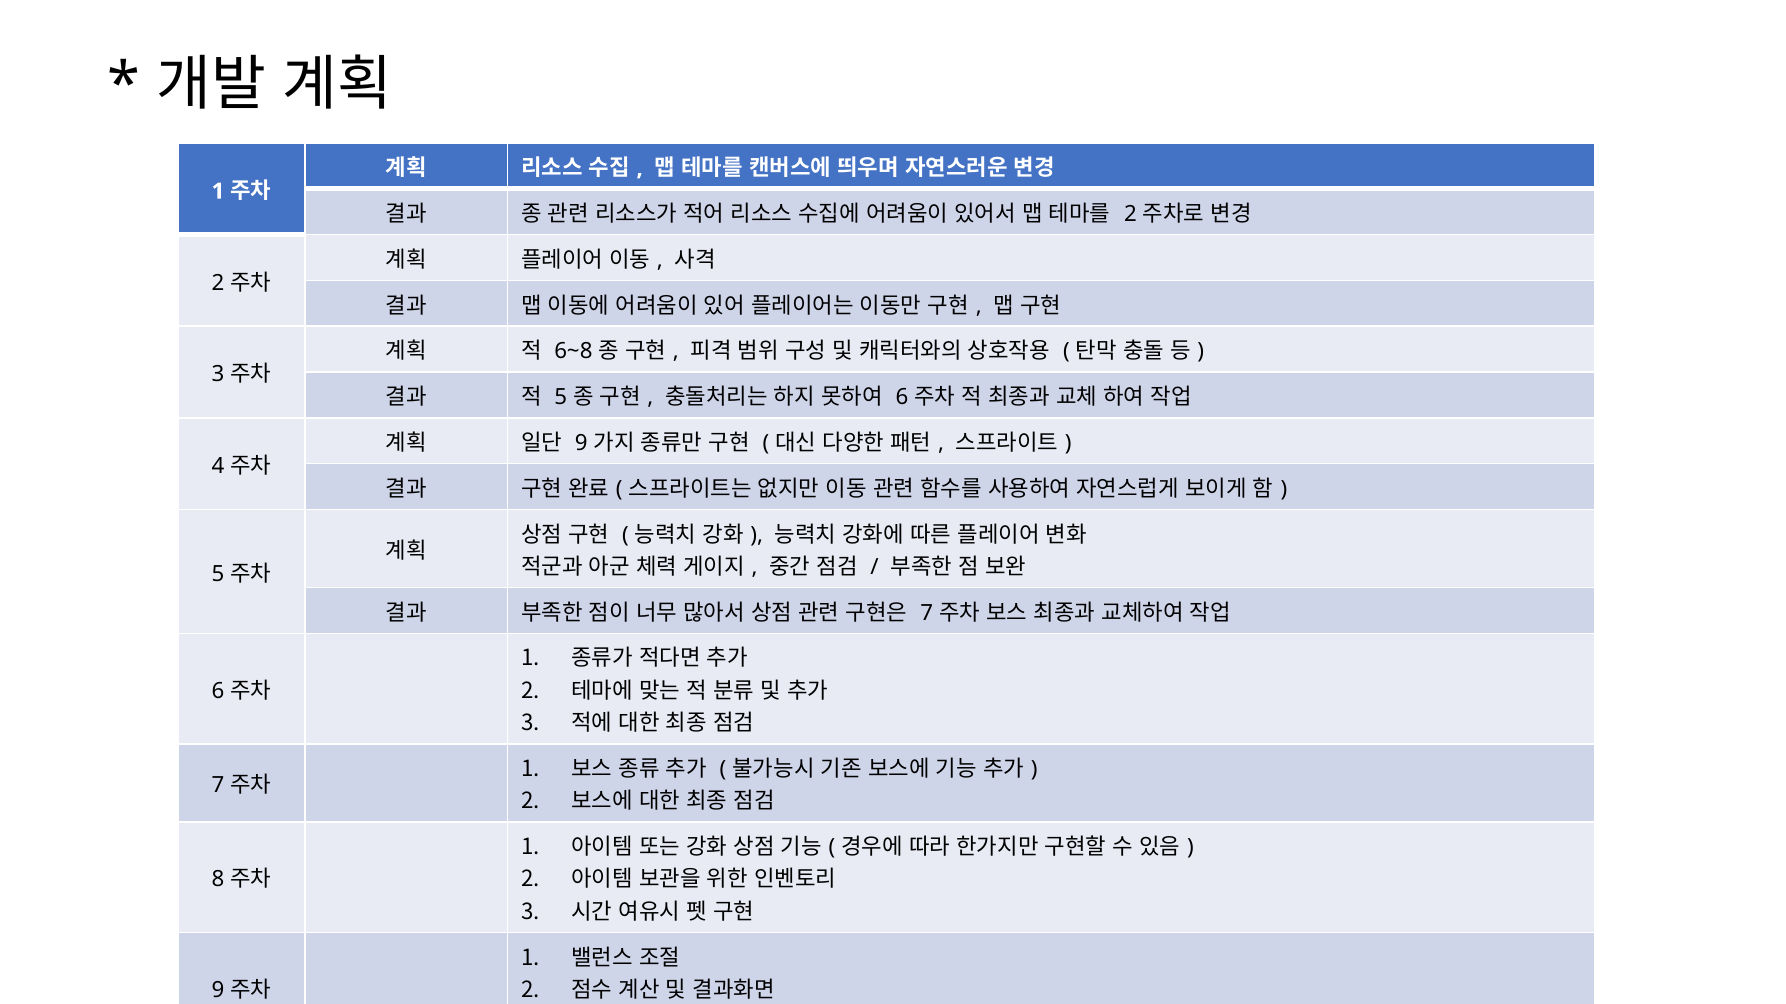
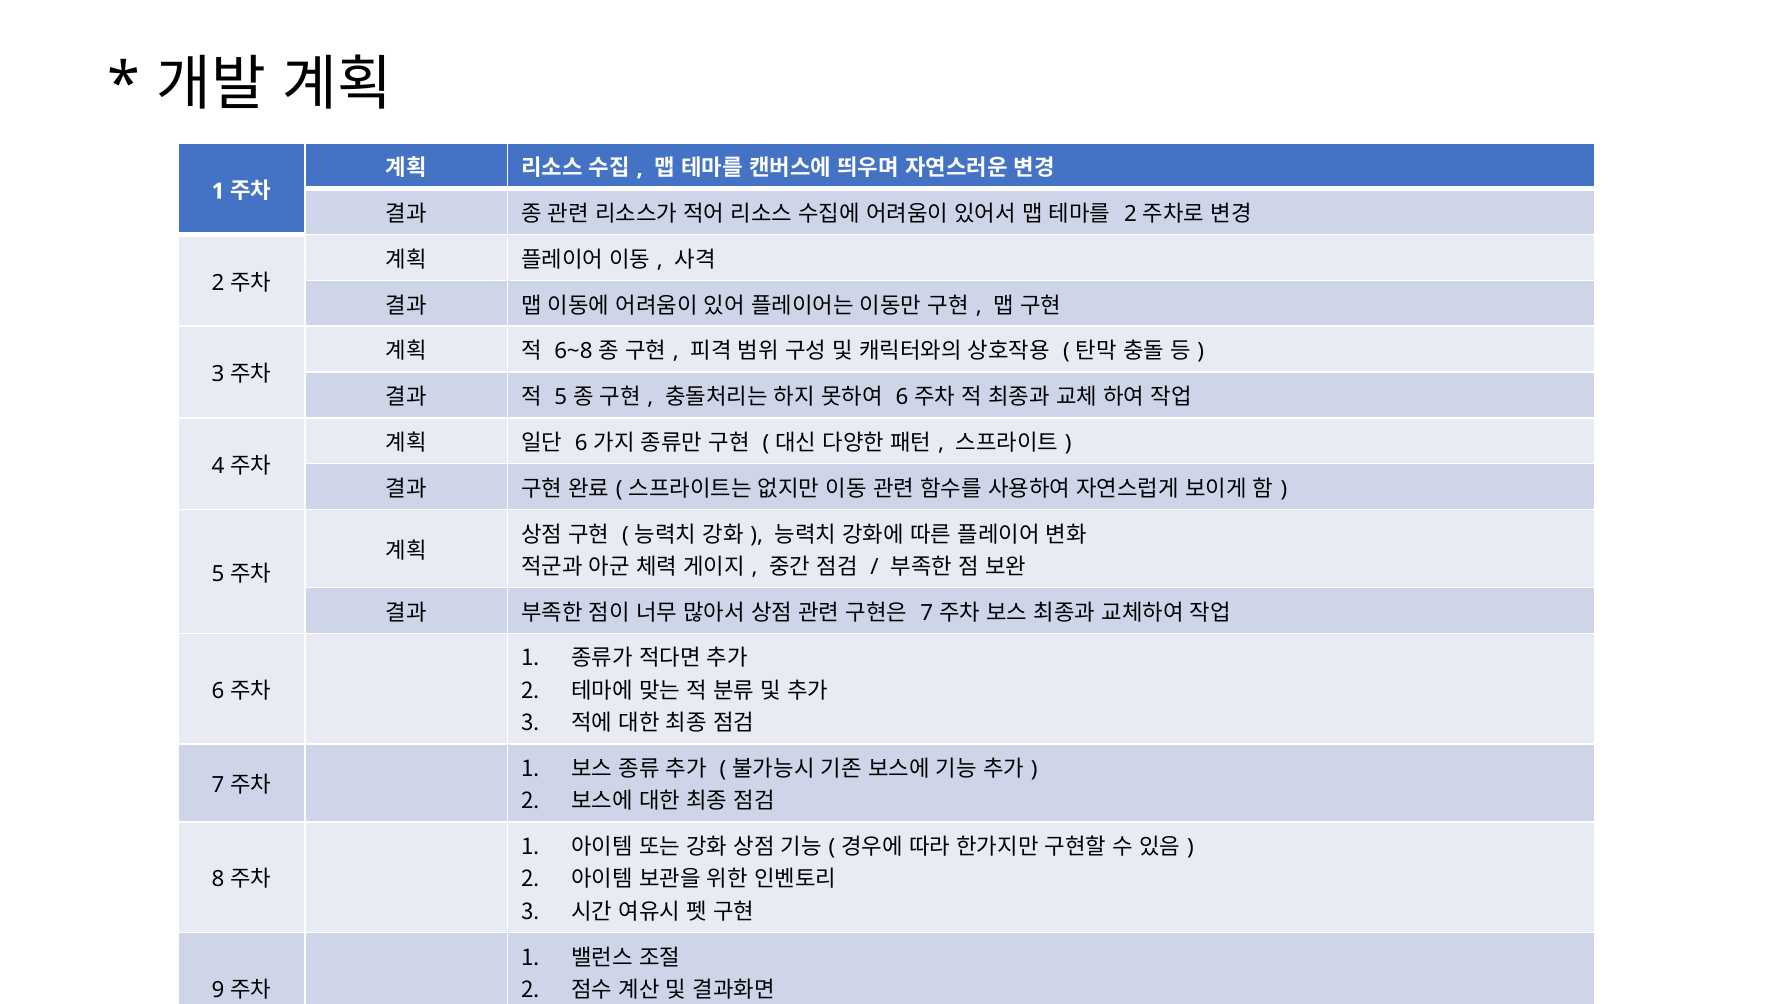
9 at (581, 443): 9 -> 6
